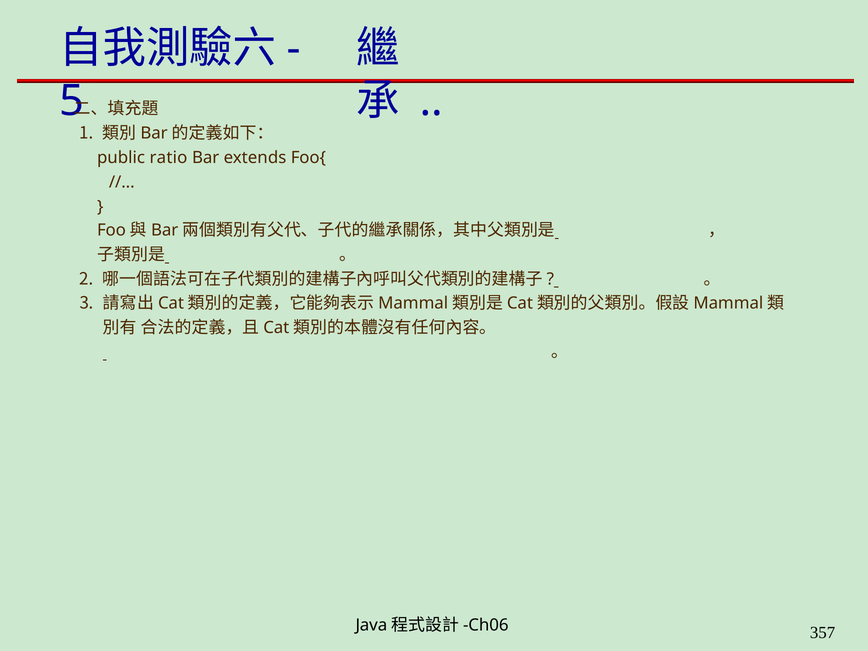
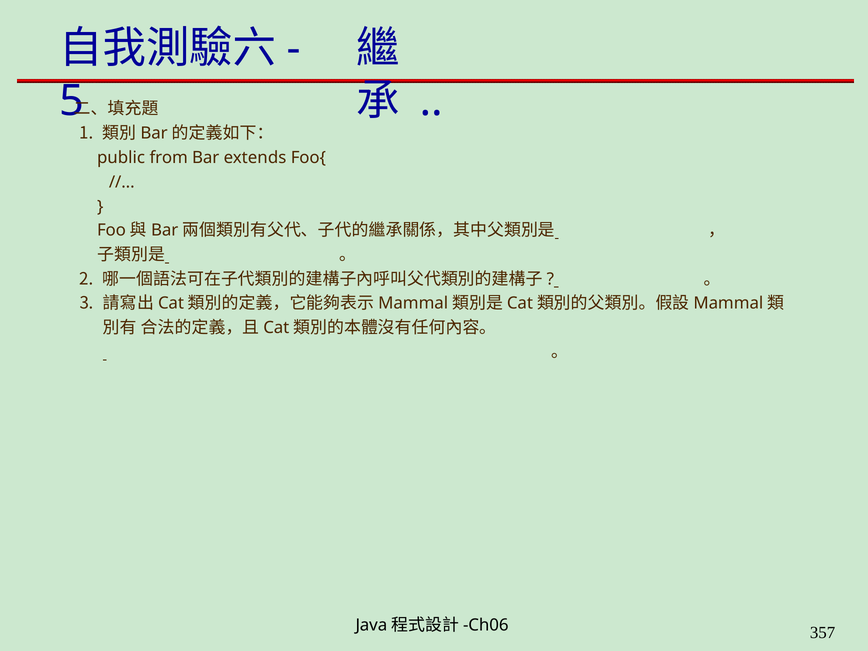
ratio: ratio -> from
